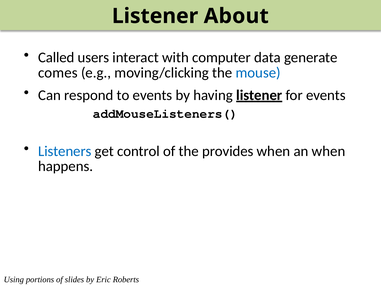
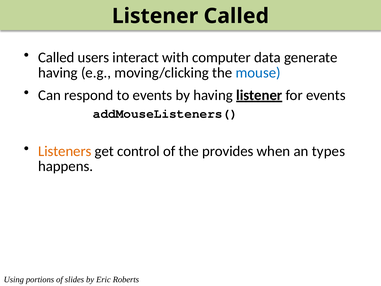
Listener About: About -> Called
comes at (58, 73): comes -> having
Listeners colour: blue -> orange
an when: when -> types
